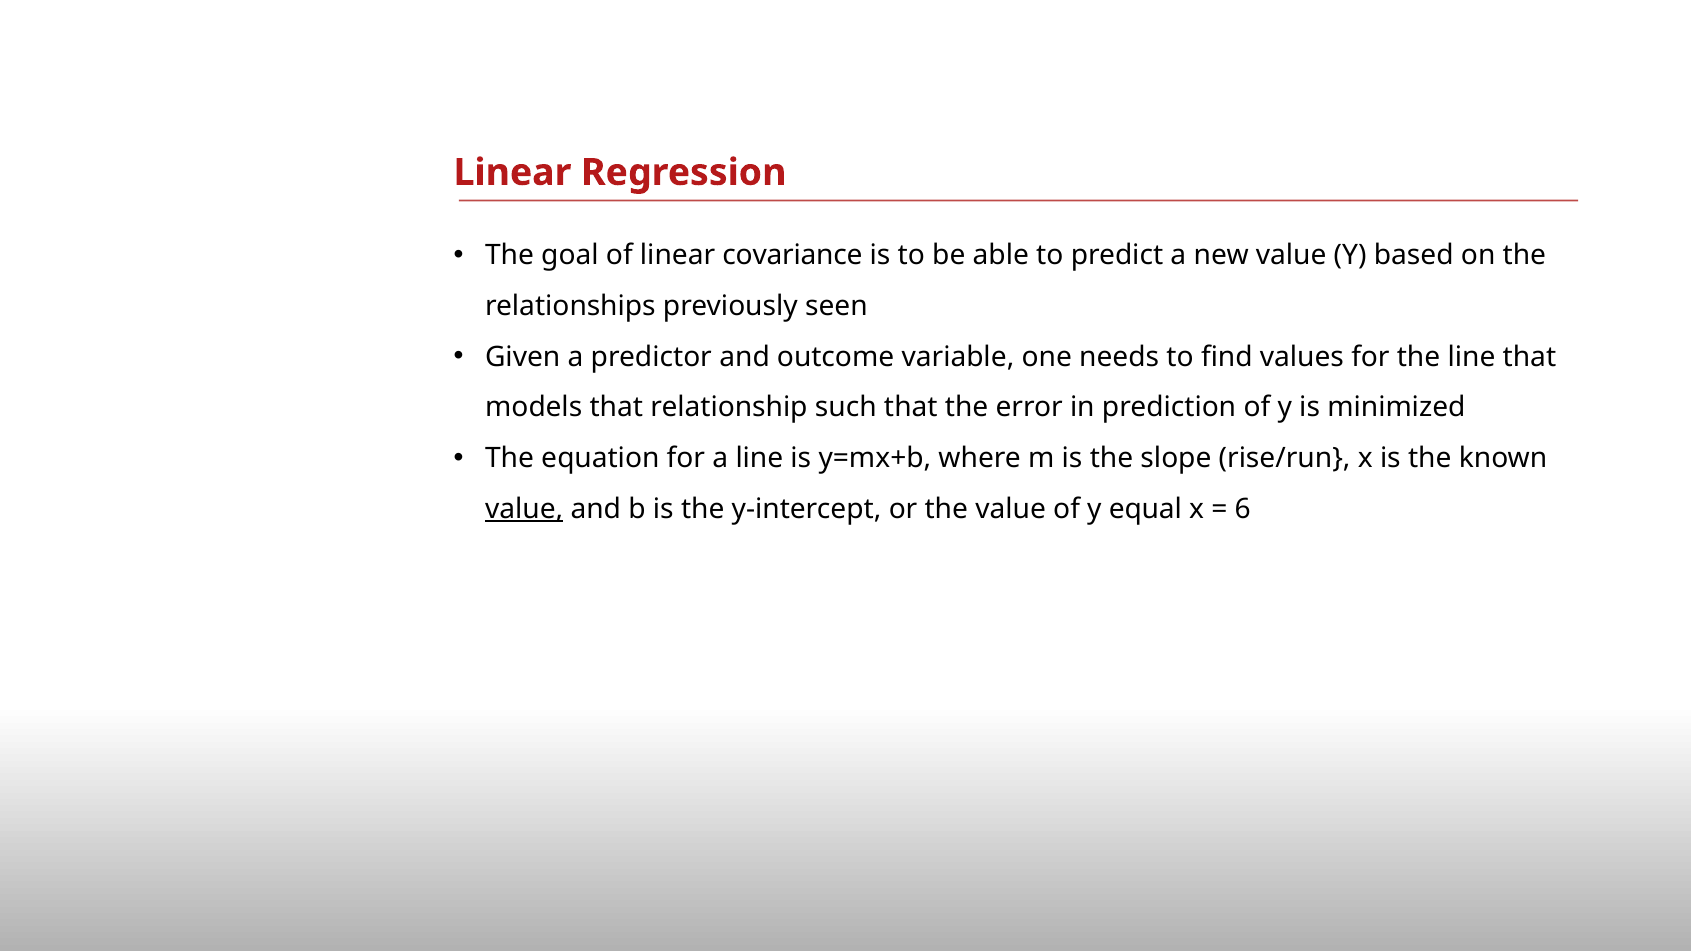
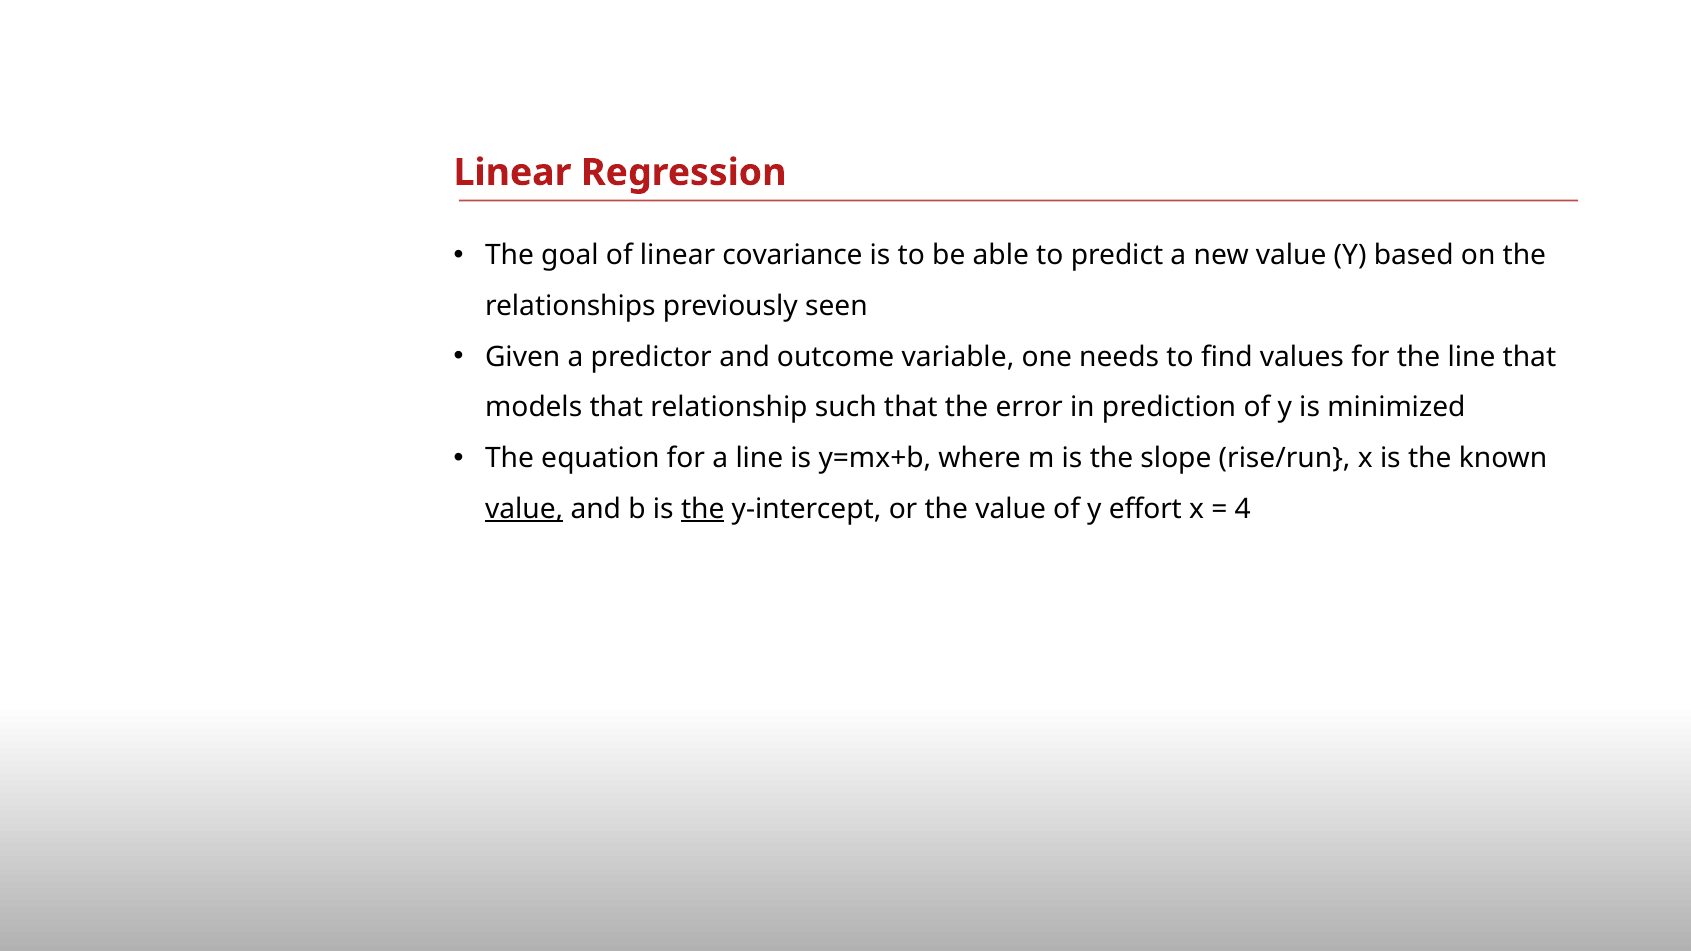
the at (703, 509) underline: none -> present
equal: equal -> effort
6: 6 -> 4
